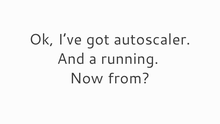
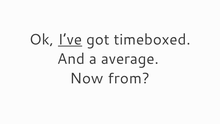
I’ve underline: none -> present
autoscaler: autoscaler -> timeboxed
running: running -> average
